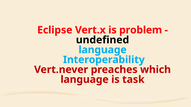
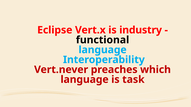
problem: problem -> industry
undefined: undefined -> functional
